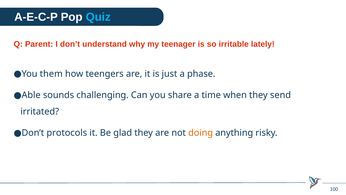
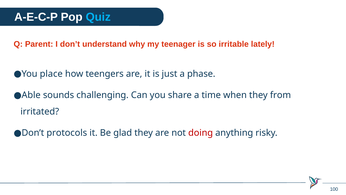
them: them -> place
send: send -> from
doing colour: orange -> red
